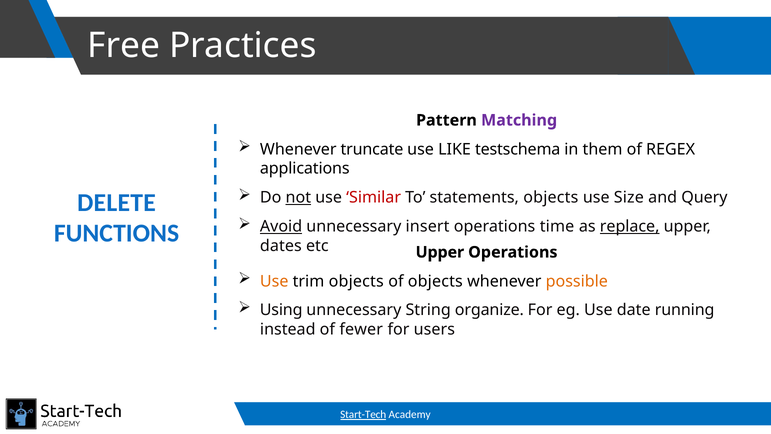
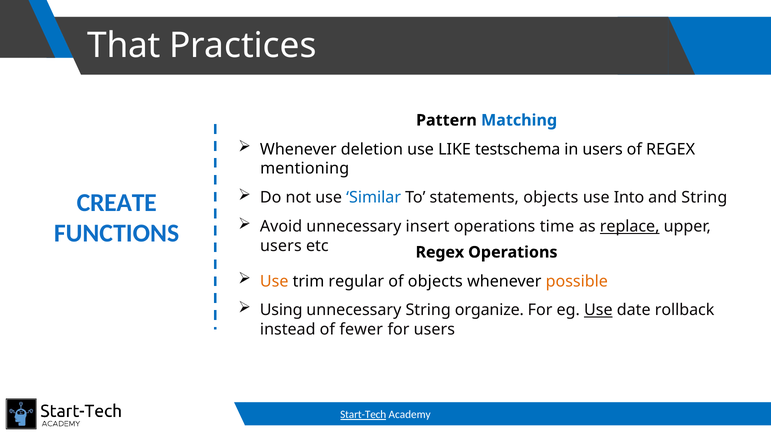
Free: Free -> That
Matching colour: purple -> blue
truncate: truncate -> deletion
in them: them -> users
applications: applications -> mentioning
not underline: present -> none
Similar colour: red -> blue
Size: Size -> Into
and Query: Query -> String
DELETE: DELETE -> CREATE
Avoid underline: present -> none
dates at (281, 246): dates -> users
Upper at (440, 252): Upper -> Regex
trim objects: objects -> regular
Use at (598, 310) underline: none -> present
running: running -> rollback
